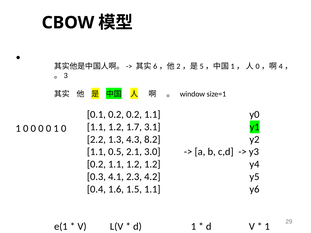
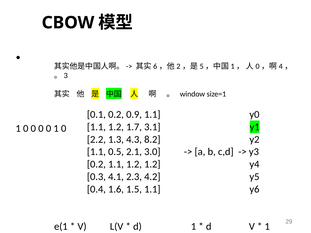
0.2 0.2: 0.2 -> 0.9
